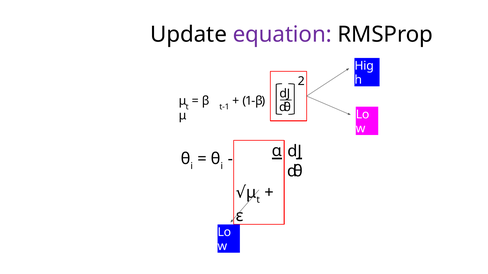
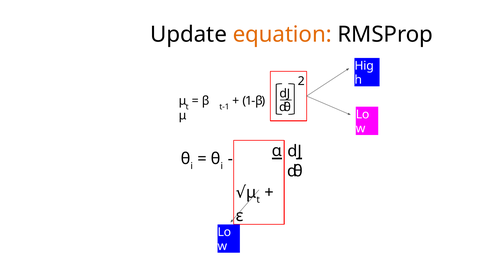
equation colour: purple -> orange
